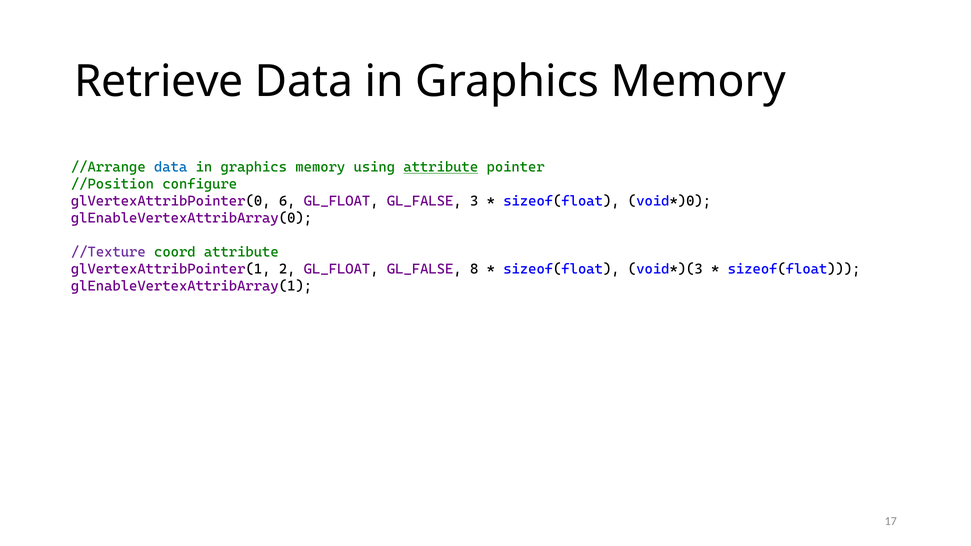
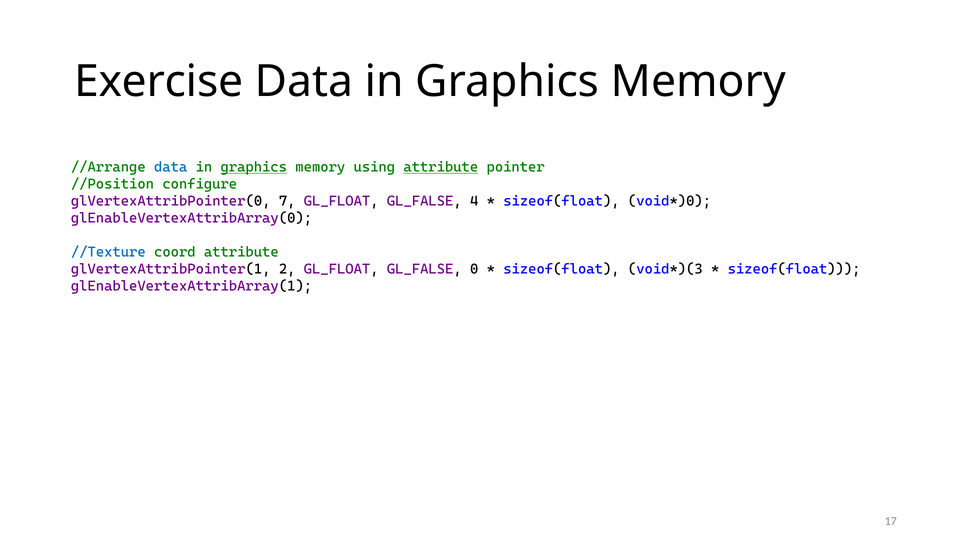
Retrieve: Retrieve -> Exercise
graphics at (254, 167) underline: none -> present
6: 6 -> 7
3: 3 -> 4
//Texture colour: purple -> blue
8: 8 -> 0
